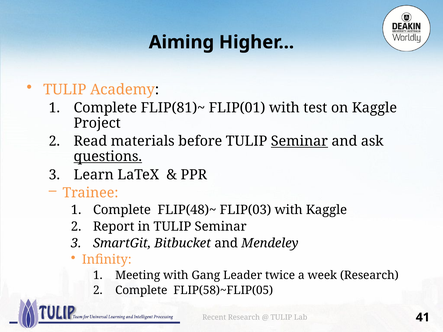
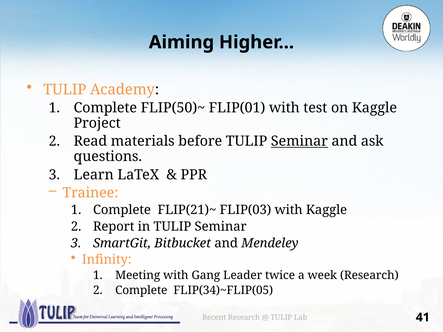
FLIP(81)~: FLIP(81)~ -> FLIP(50)~
questions underline: present -> none
FLIP(48)~: FLIP(48)~ -> FLIP(21)~
FLIP(58)~FLIP(05: FLIP(58)~FLIP(05 -> FLIP(34)~FLIP(05
